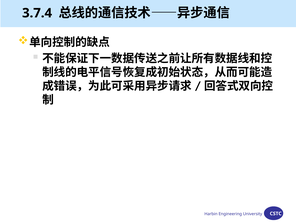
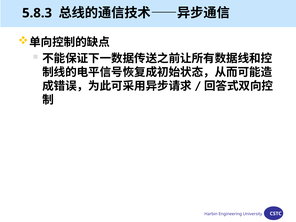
3.7.4: 3.7.4 -> 5.8.3
